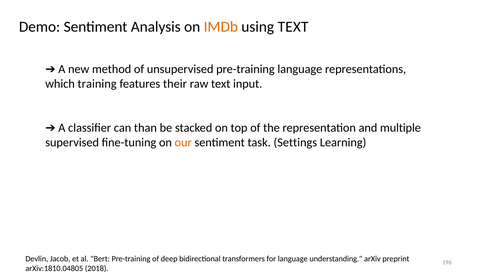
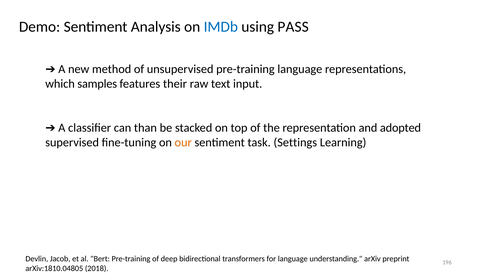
IMDb colour: orange -> blue
using TEXT: TEXT -> PASS
training: training -> samples
multiple: multiple -> adopted
